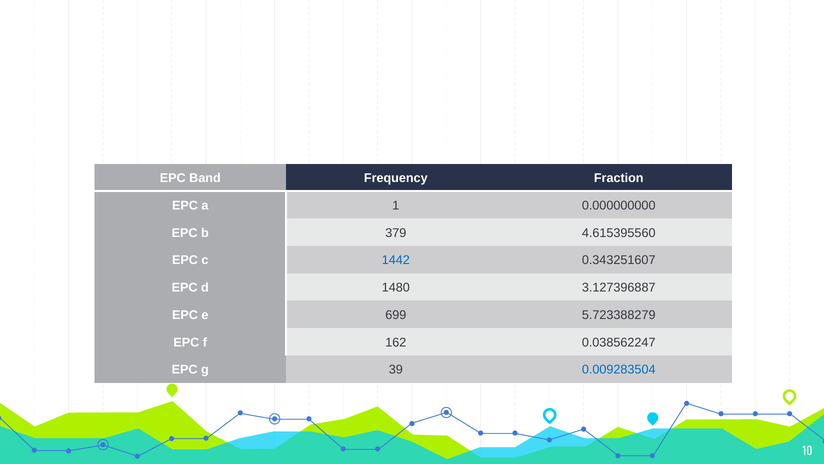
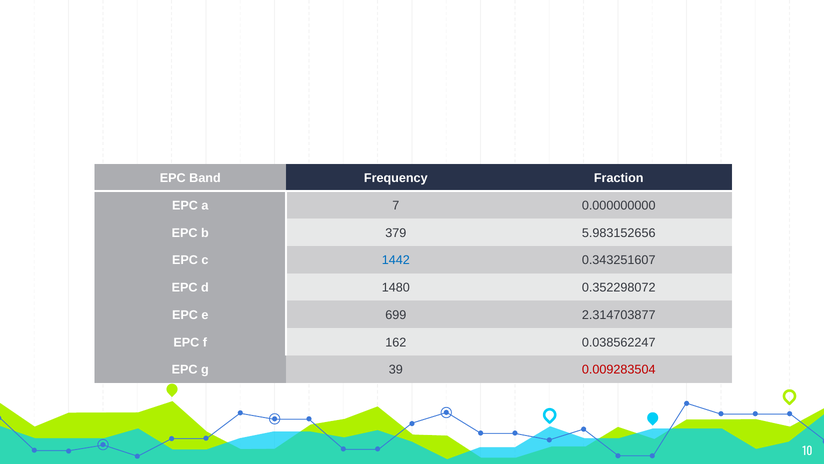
1: 1 -> 7
4.615395560: 4.615395560 -> 5.983152656
3.127396887: 3.127396887 -> 0.352298072
5.723388279: 5.723388279 -> 2.314703877
0.009283504 colour: blue -> red
